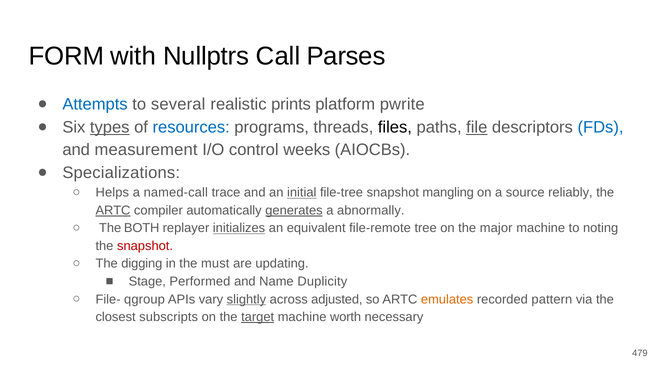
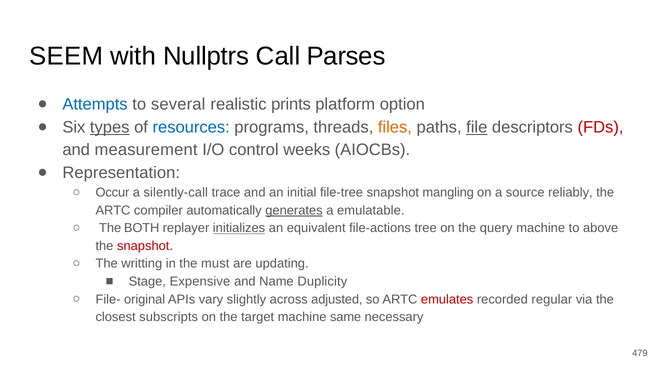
FORM: FORM -> SEEM
pwrite: pwrite -> option
files colour: black -> orange
FDs colour: blue -> red
Specializations: Specializations -> Representation
Helps: Helps -> Occur
named-call: named-call -> silently-call
initial underline: present -> none
ARTC at (113, 210) underline: present -> none
abnormally: abnormally -> emulatable
file-remote: file-remote -> file-actions
major: major -> query
noting: noting -> above
digging: digging -> writting
Performed: Performed -> Expensive
qgroup: qgroup -> original
slightly underline: present -> none
emulates colour: orange -> red
pattern: pattern -> regular
target underline: present -> none
worth: worth -> same
